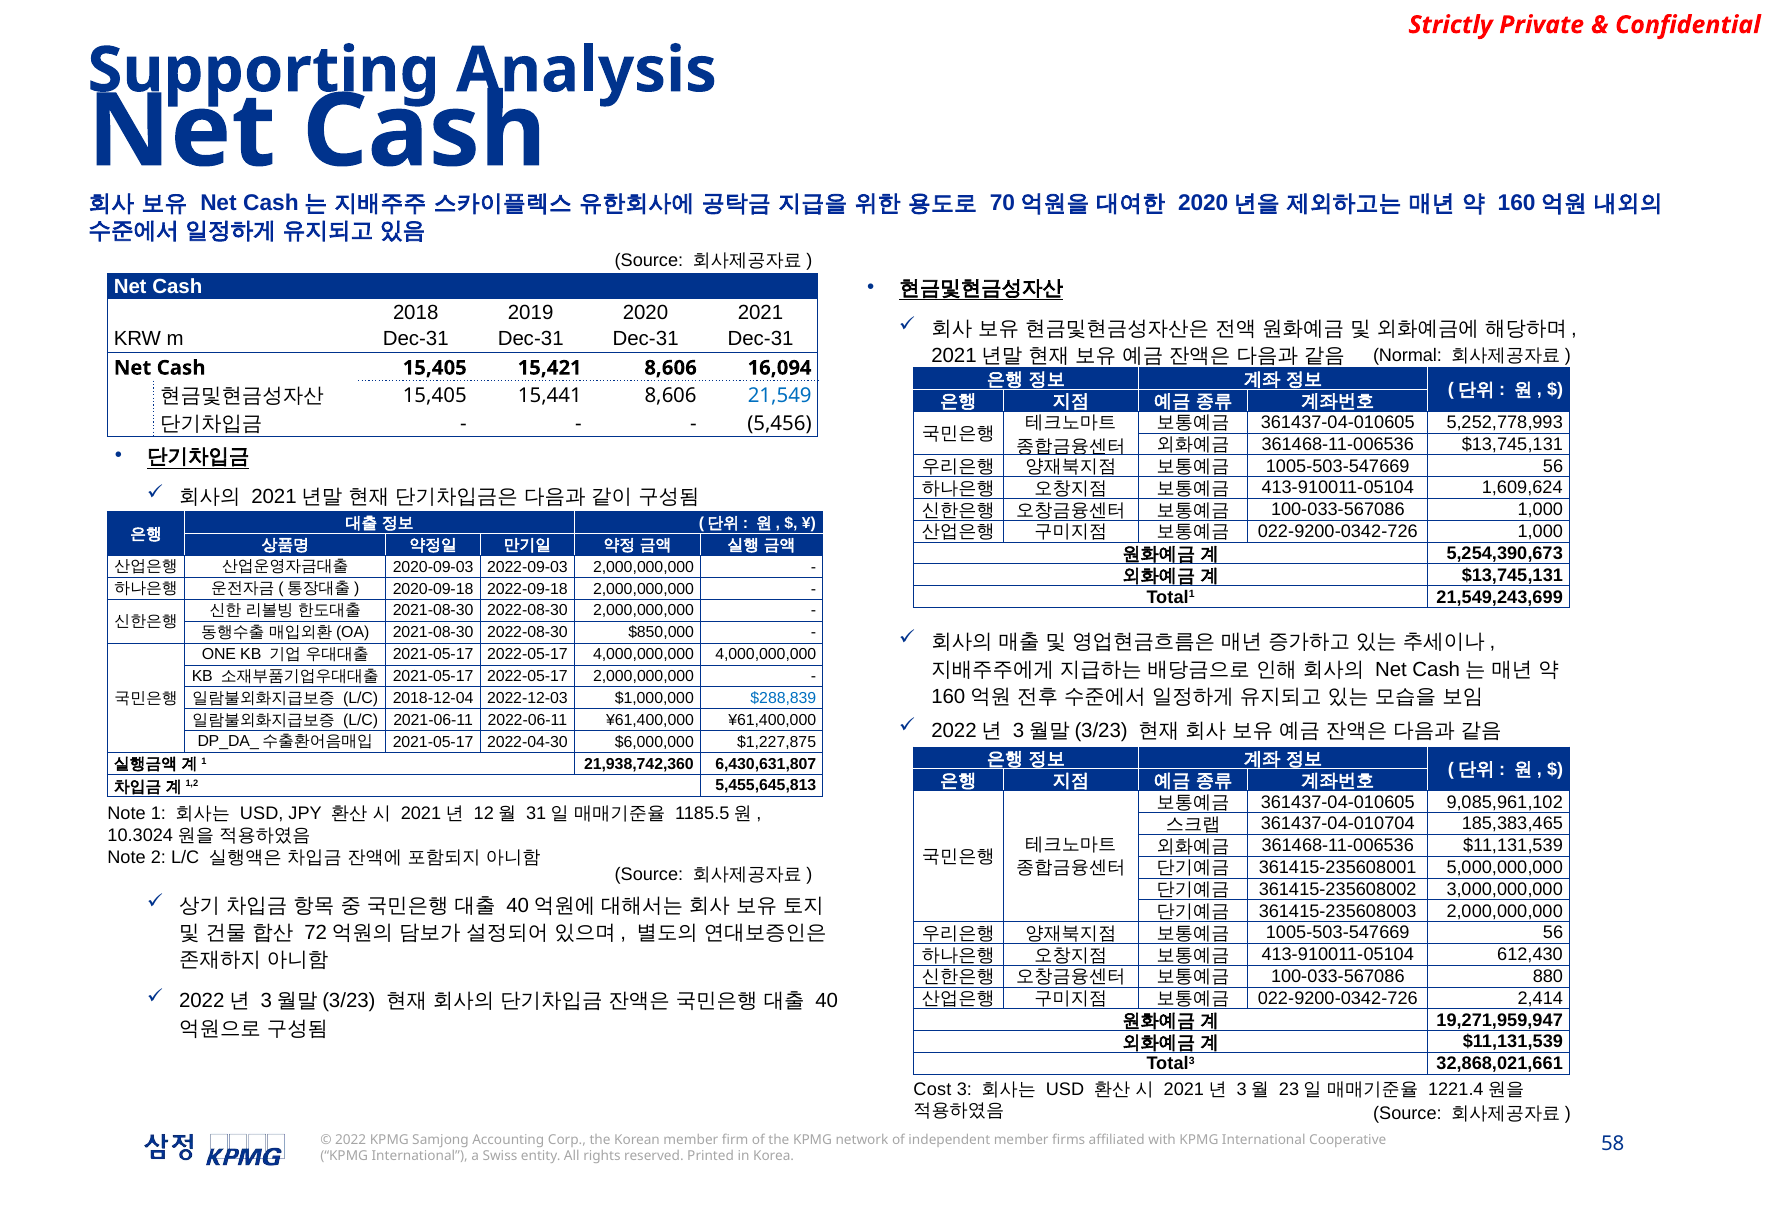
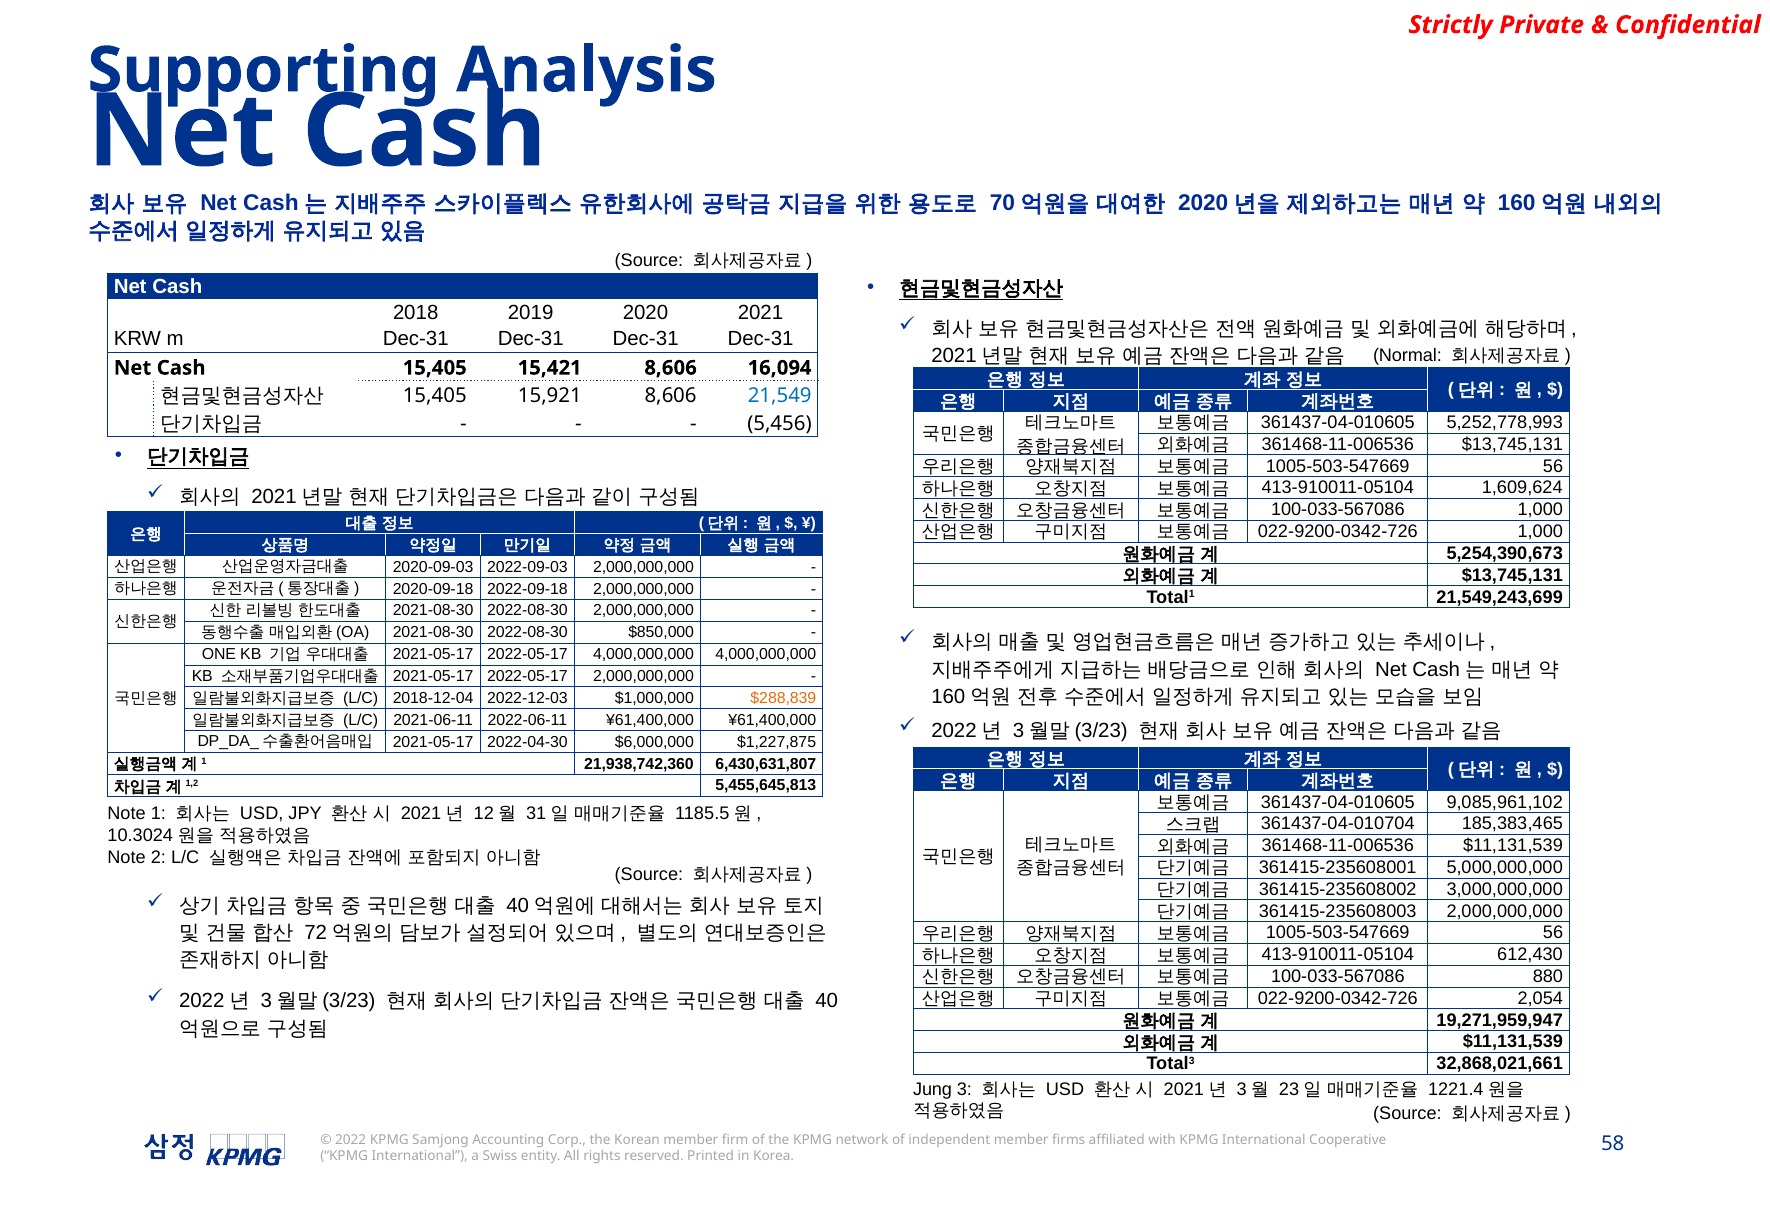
15,441: 15,441 -> 15,921
$288,839 colour: blue -> orange
2,414: 2,414 -> 2,054
Cost: Cost -> Jung
